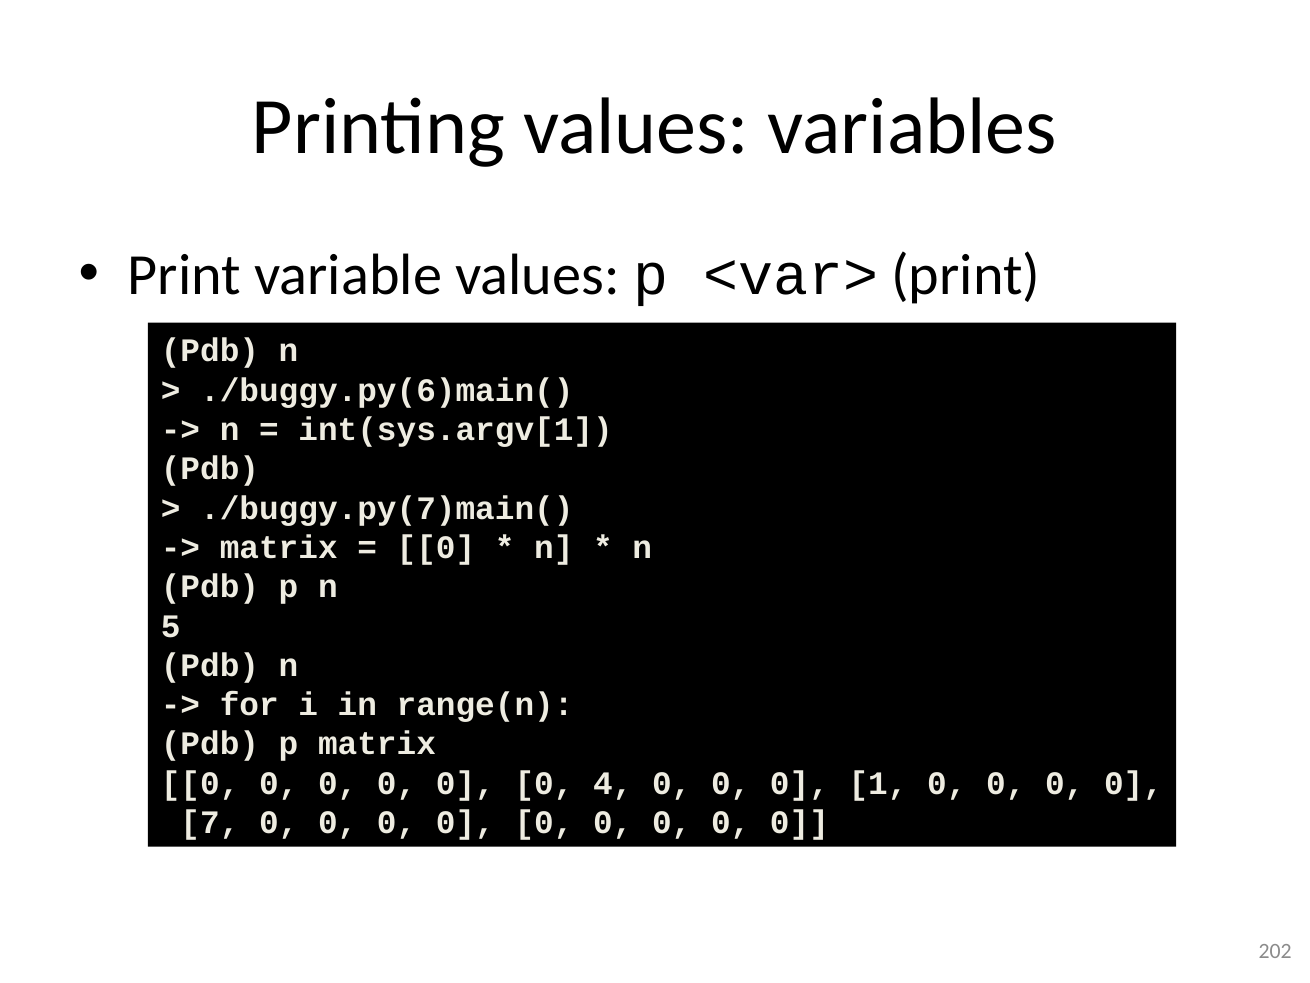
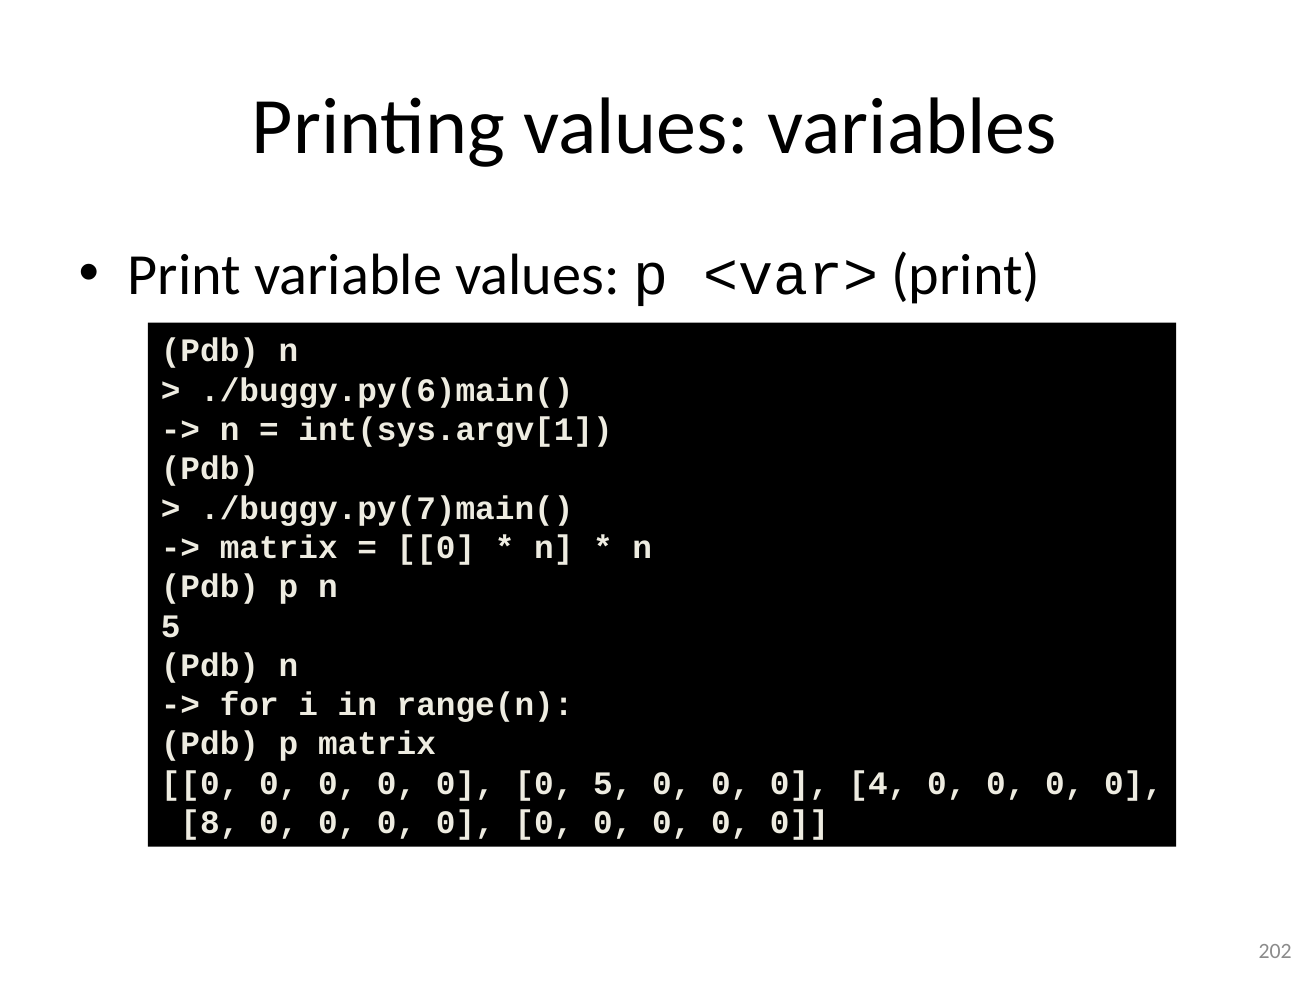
0 4: 4 -> 5
1: 1 -> 4
7: 7 -> 8
